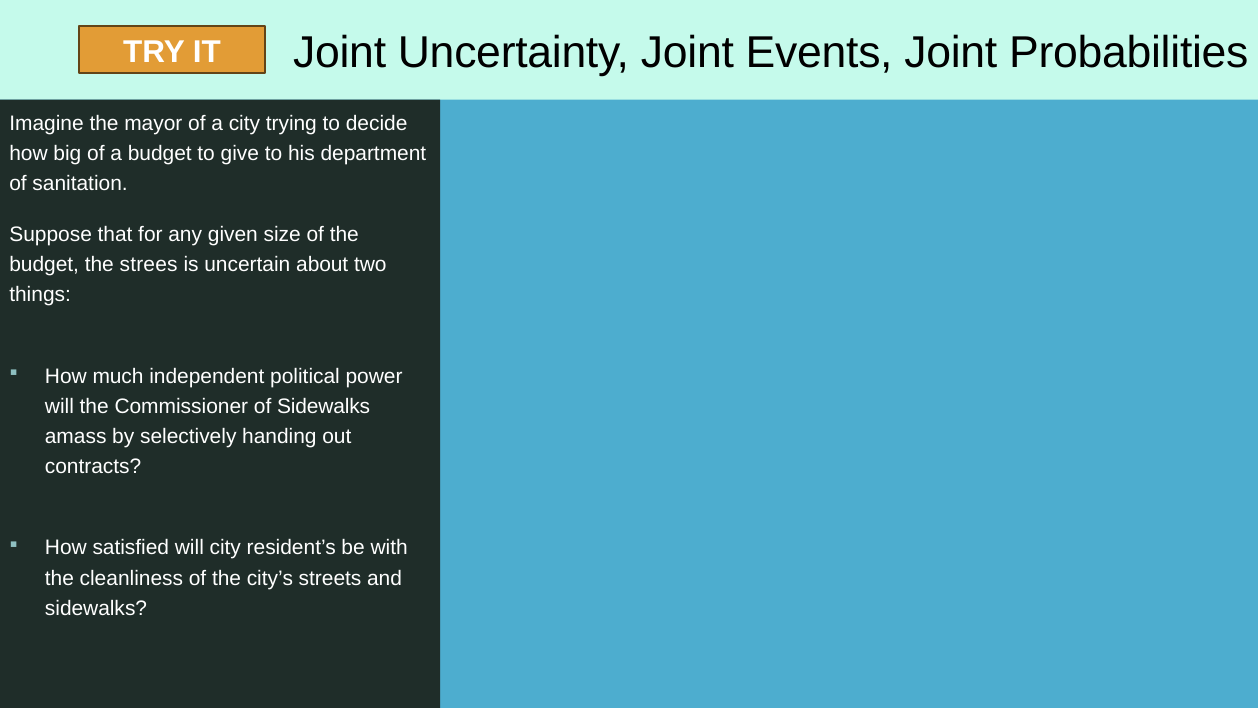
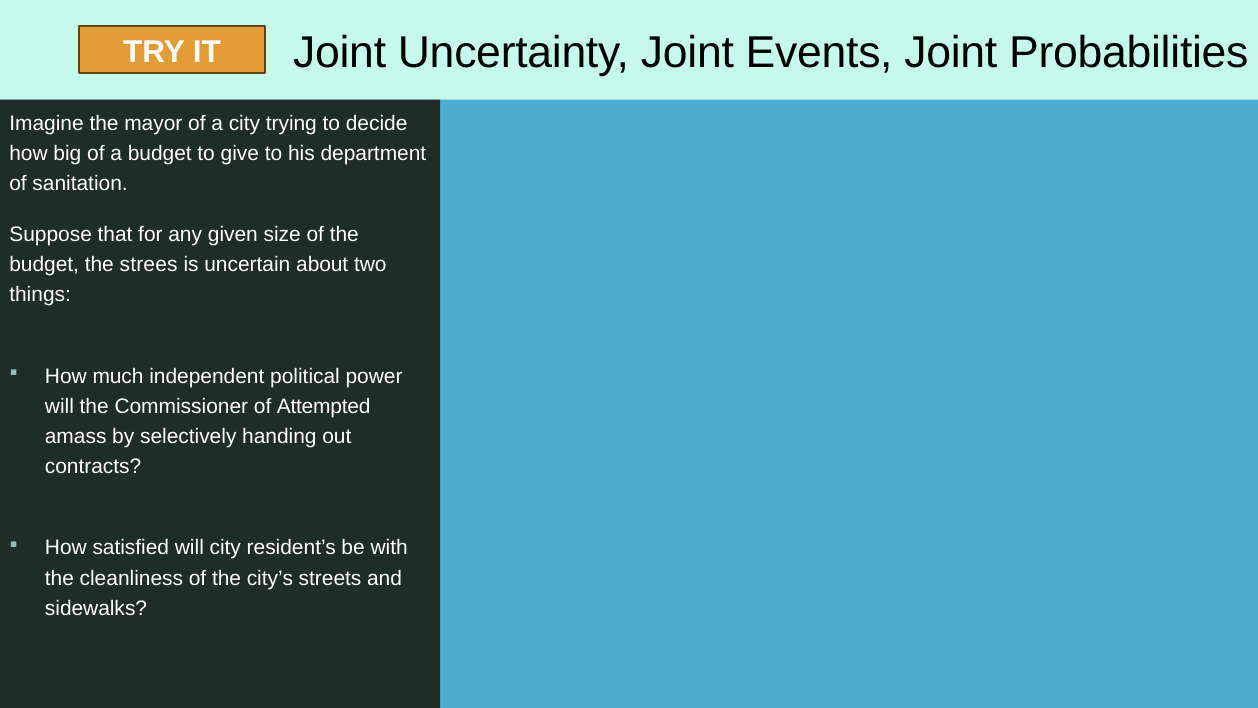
of Sidewalks: Sidewalks -> Attempted
